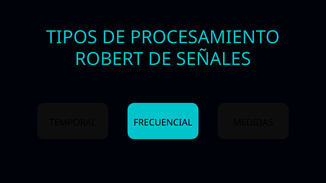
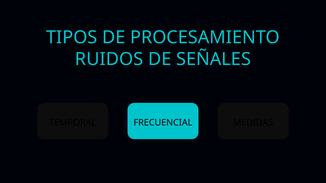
ROBERT: ROBERT -> RUIDOS
